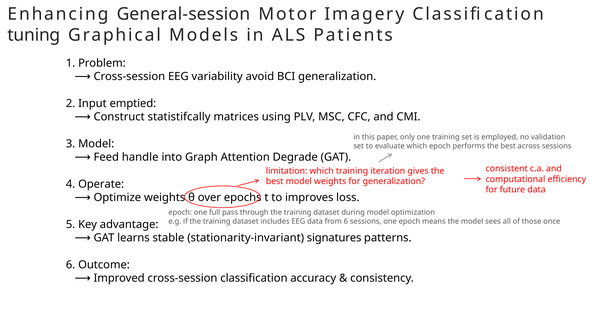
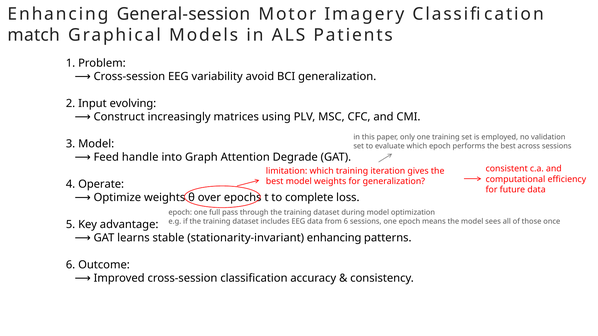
tuning: tuning -> match
emptied: emptied -> evolving
statistifcally: statistifcally -> increasingly
improves: improves -> complete
stationarity-invariant signatures: signatures -> enhancing
